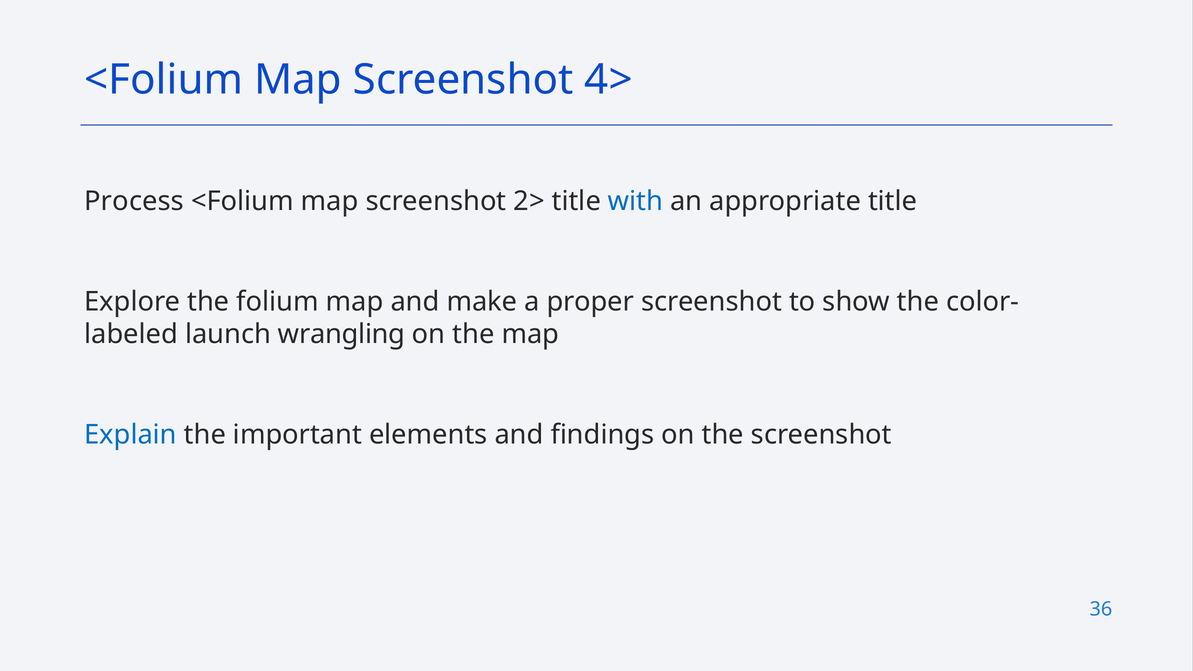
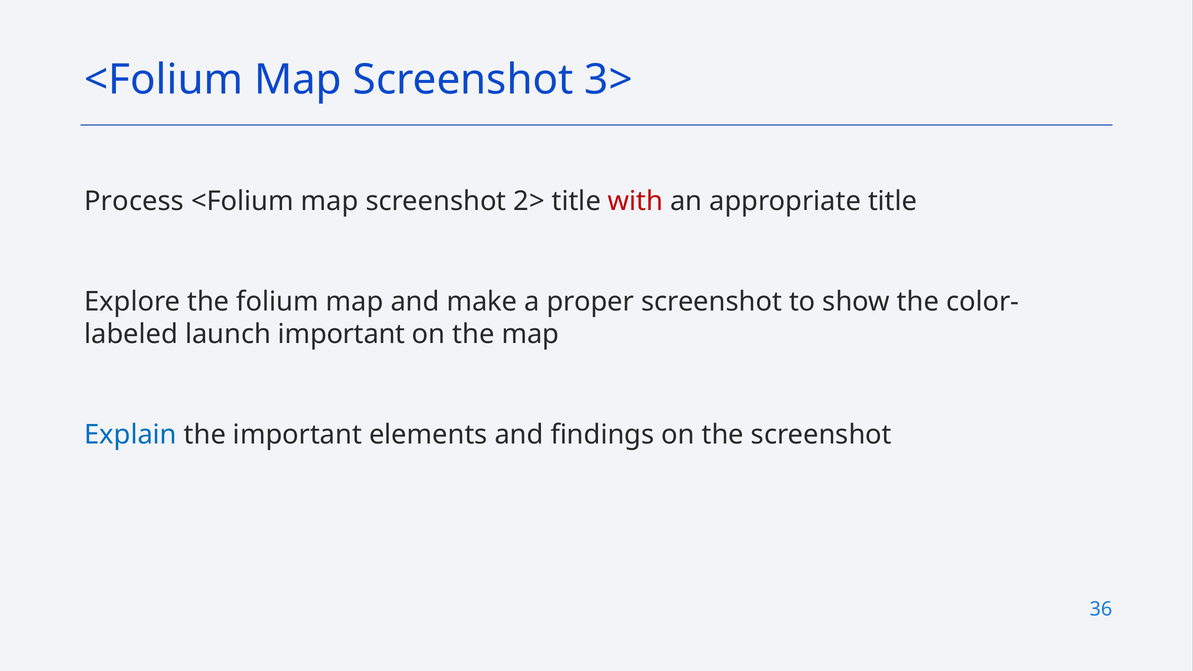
4>: 4> -> 3>
with colour: blue -> red
launch wrangling: wrangling -> important
